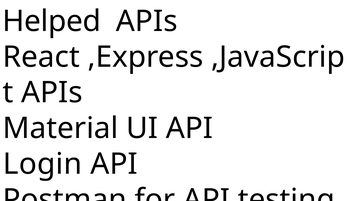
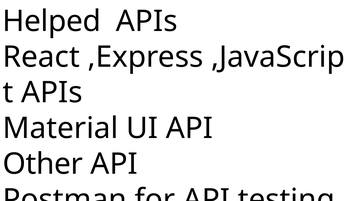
Login: Login -> Other
